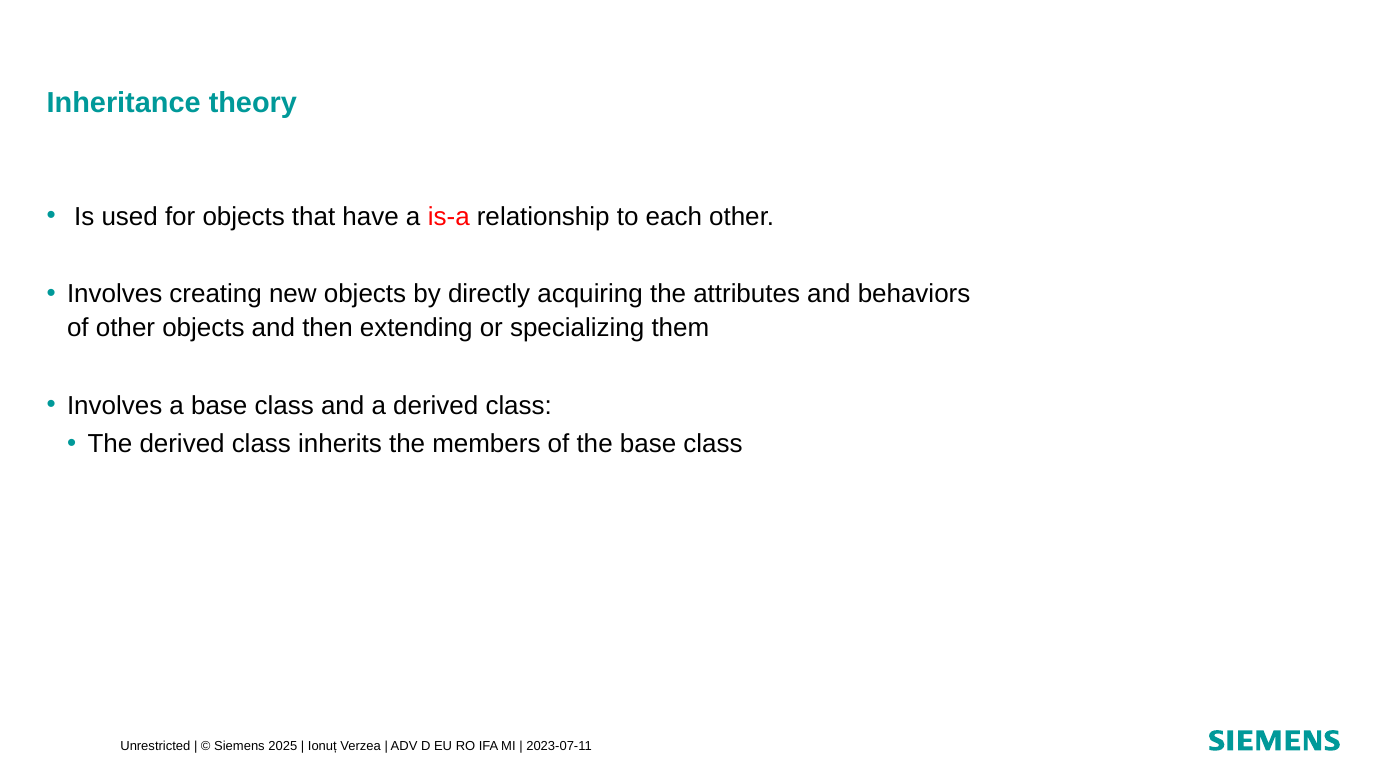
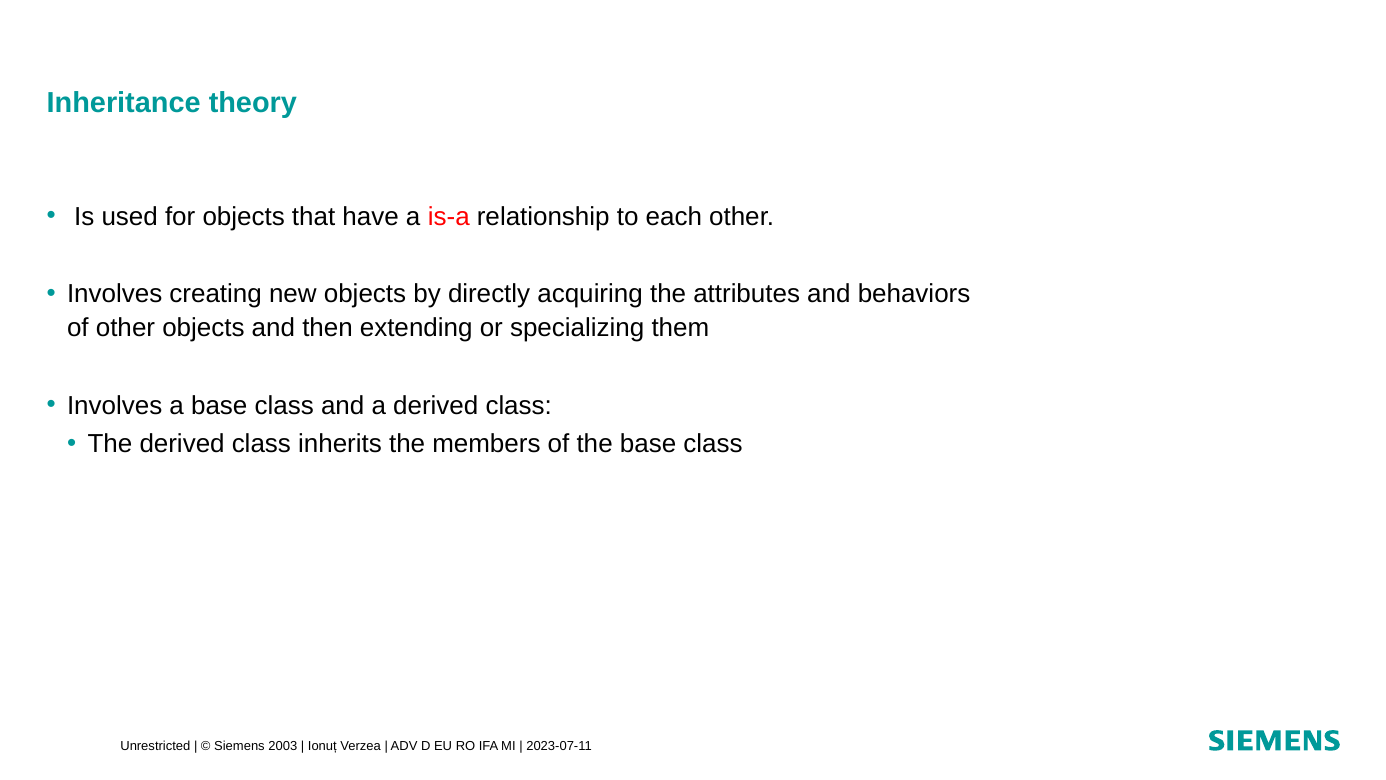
2025: 2025 -> 2003
